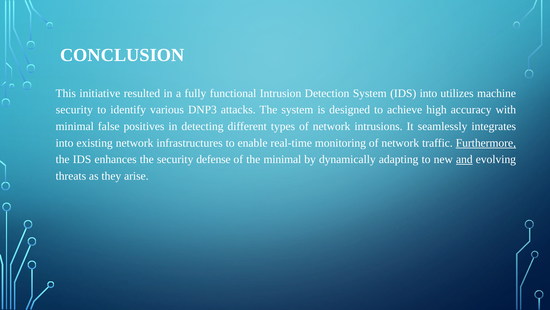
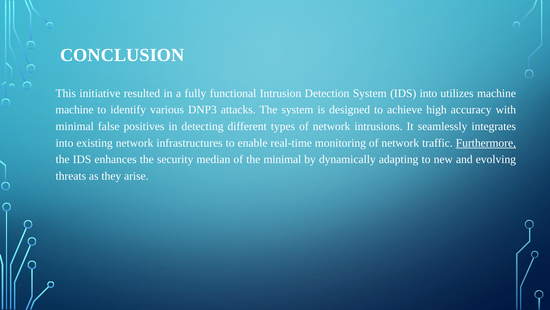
security at (74, 110): security -> machine
defense: defense -> median
and underline: present -> none
